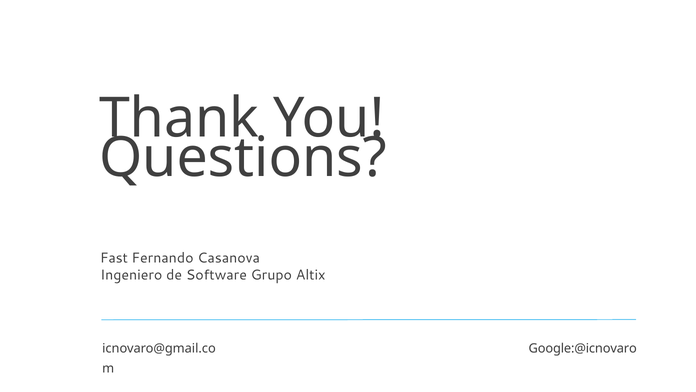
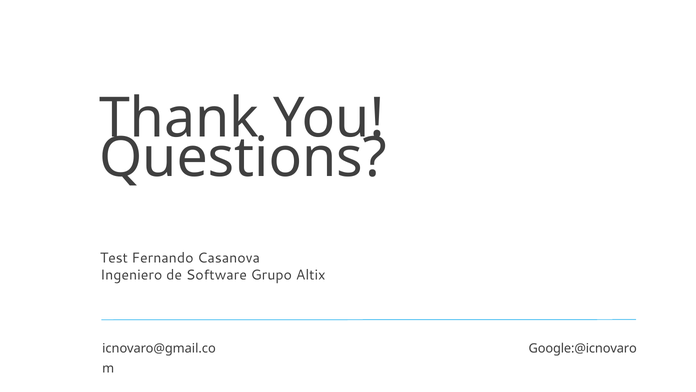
Fast: Fast -> Test
